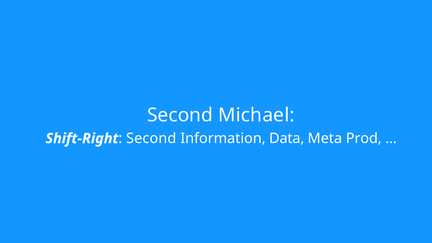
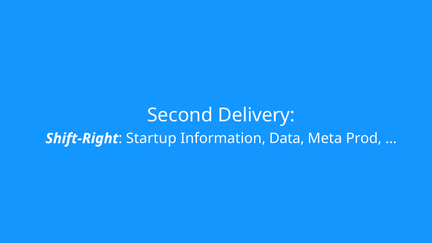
Michael: Michael -> Delivery
Second at (151, 138): Second -> Startup
